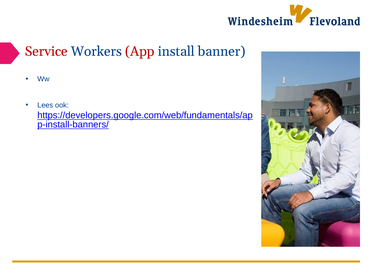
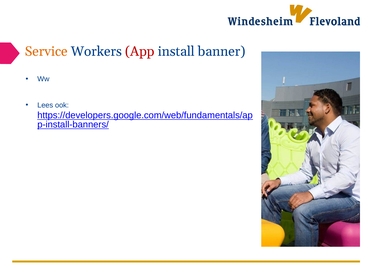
Service colour: red -> orange
